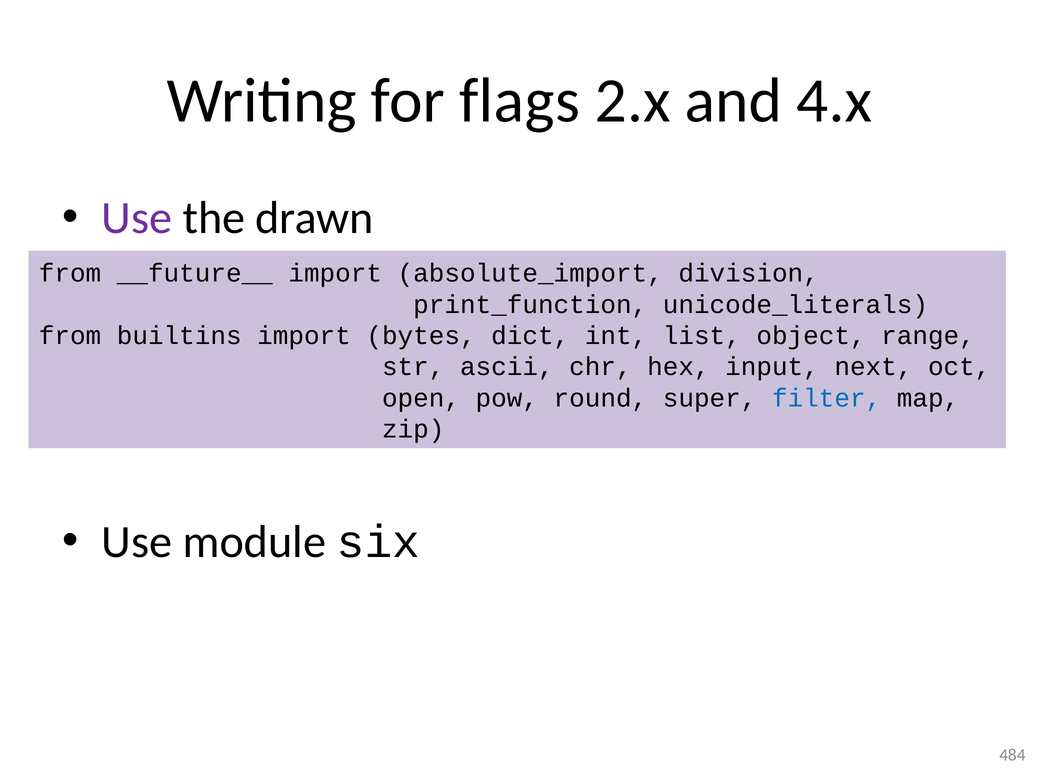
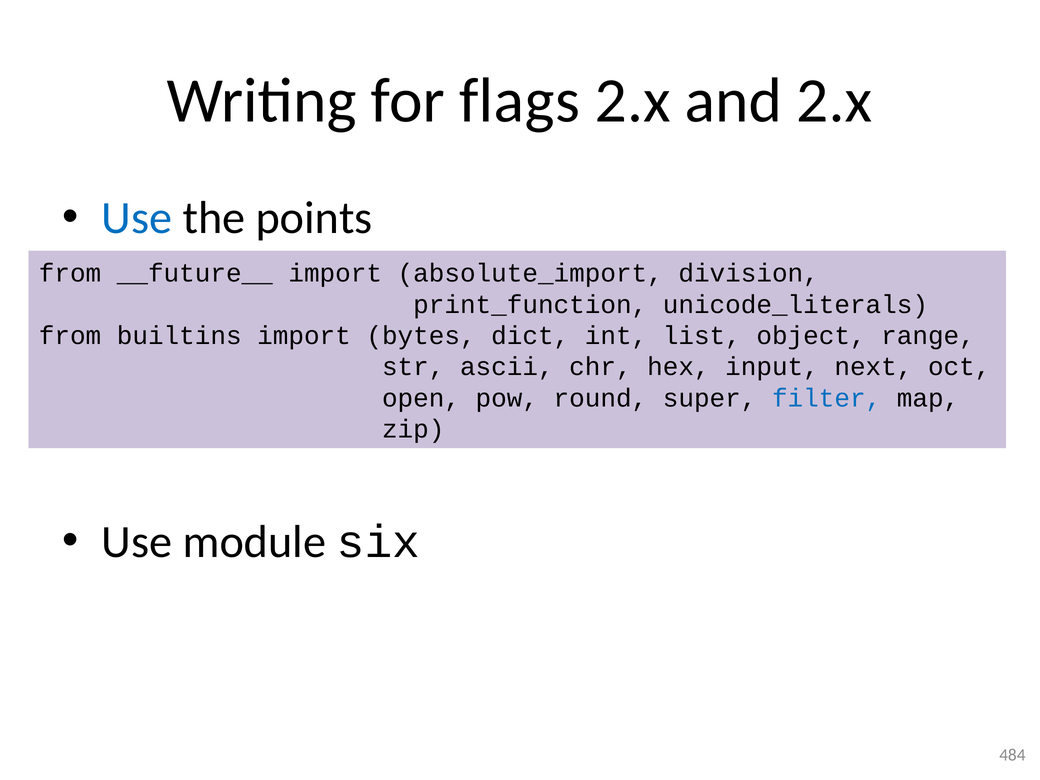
and 4.x: 4.x -> 2.x
Use at (137, 218) colour: purple -> blue
drawn: drawn -> points
